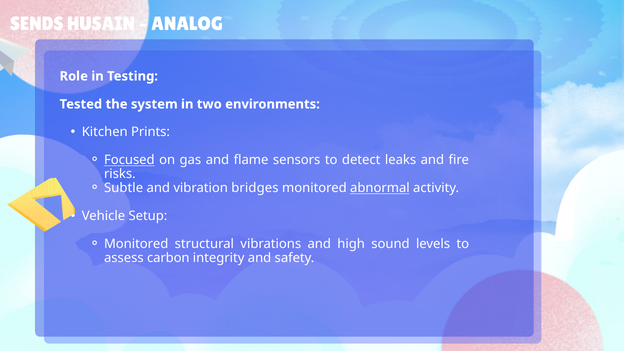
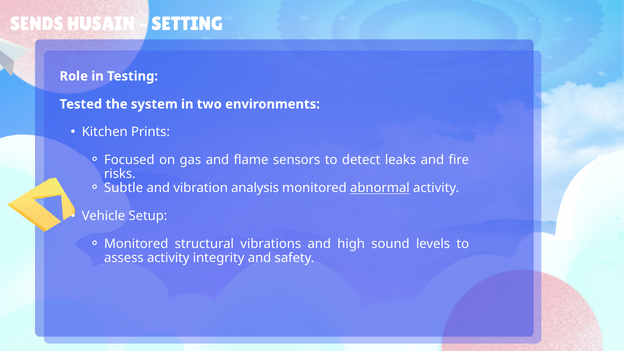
ANALOG: ANALOG -> SETTING
Focused underline: present -> none
bridges: bridges -> analysis
assess carbon: carbon -> activity
